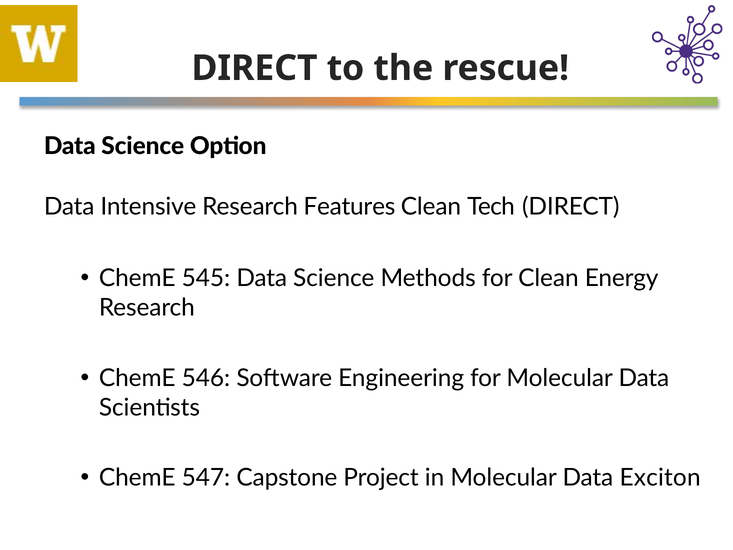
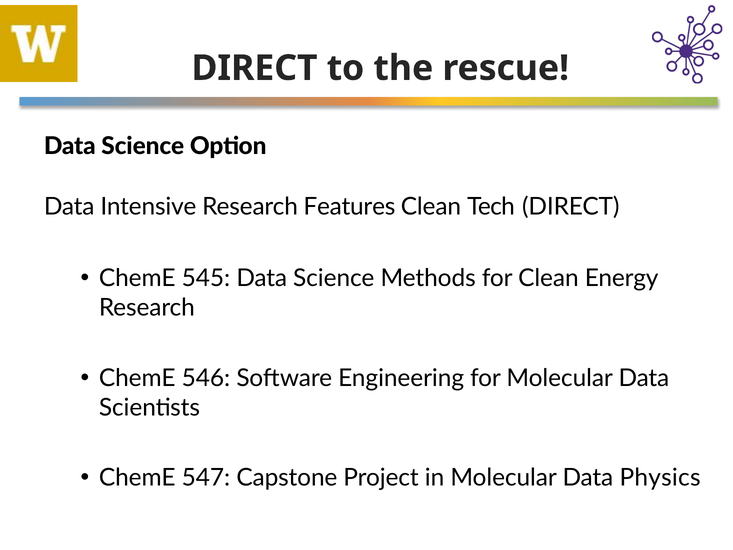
Exciton: Exciton -> Physics
